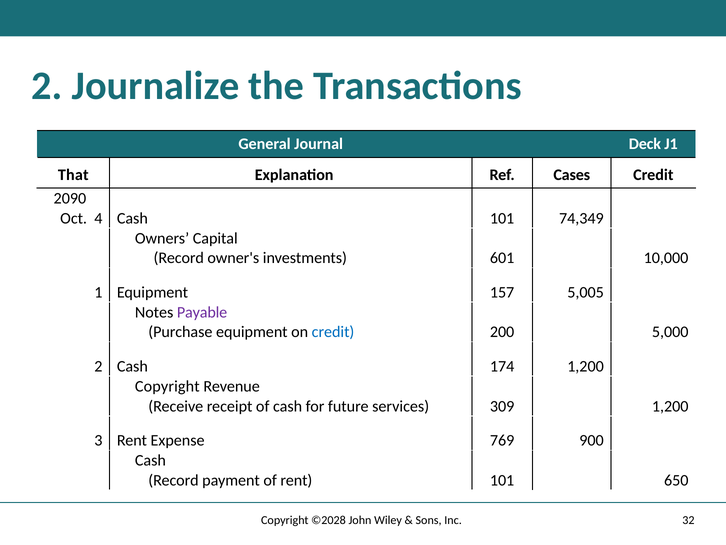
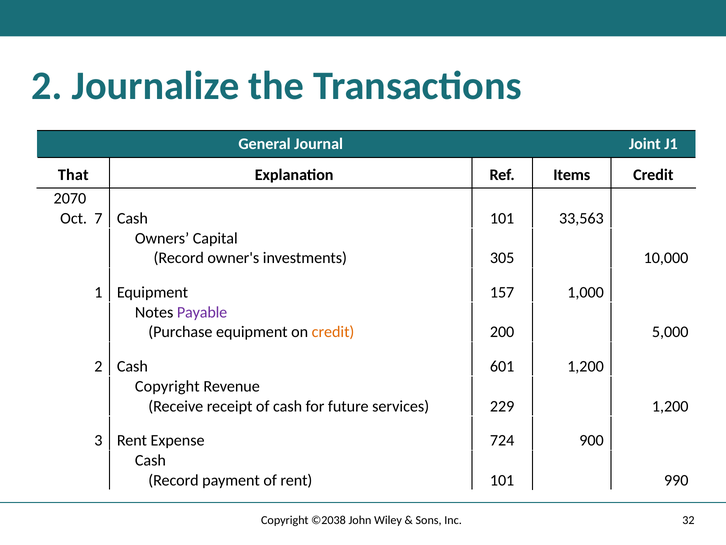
Deck: Deck -> Joint
Cases: Cases -> Items
2090: 2090 -> 2070
4: 4 -> 7
74,349: 74,349 -> 33,563
601: 601 -> 305
5,005: 5,005 -> 1,000
credit at (333, 332) colour: blue -> orange
174: 174 -> 601
309: 309 -> 229
769: 769 -> 724
650: 650 -> 990
©2028: ©2028 -> ©2038
